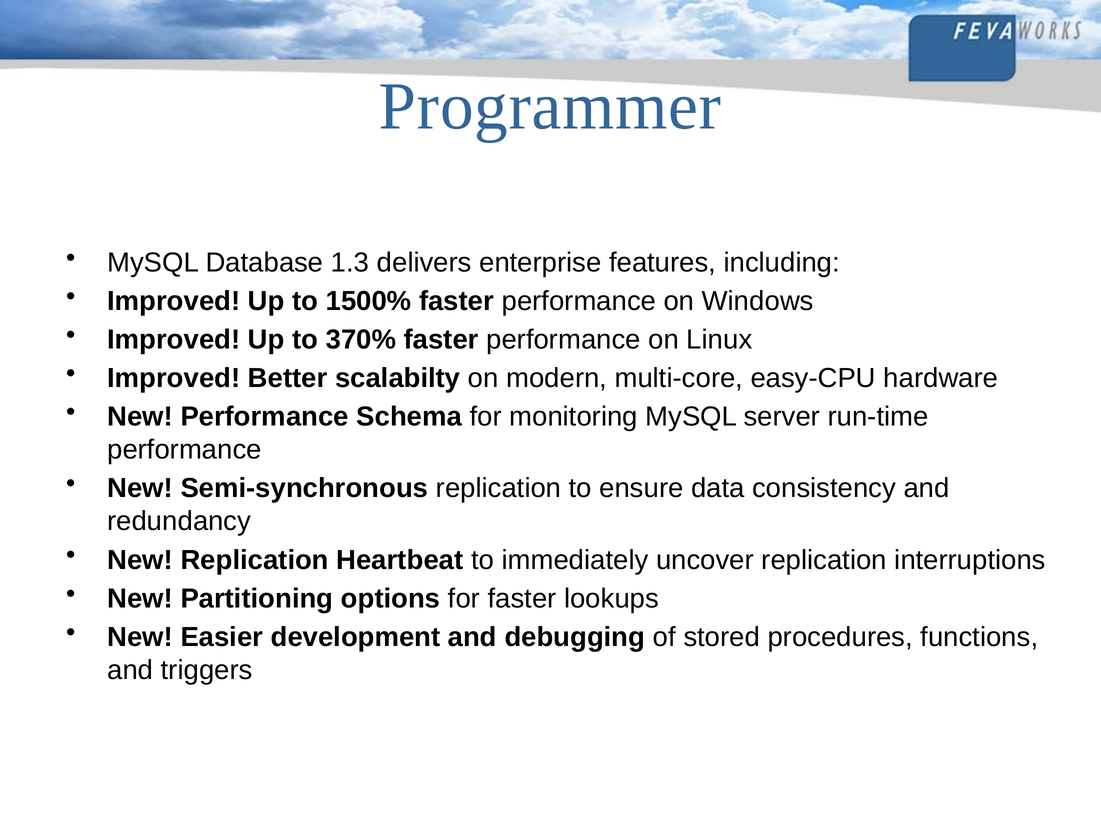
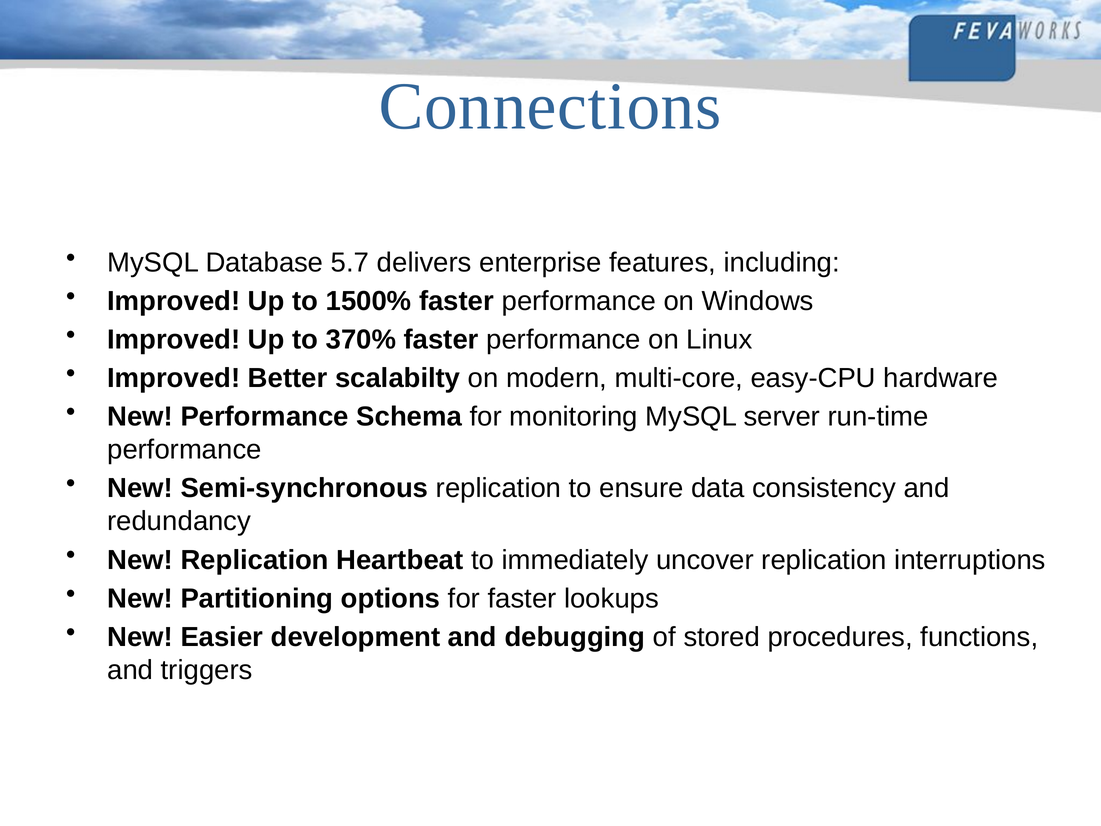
Programmer: Programmer -> Connections
1.3: 1.3 -> 5.7
